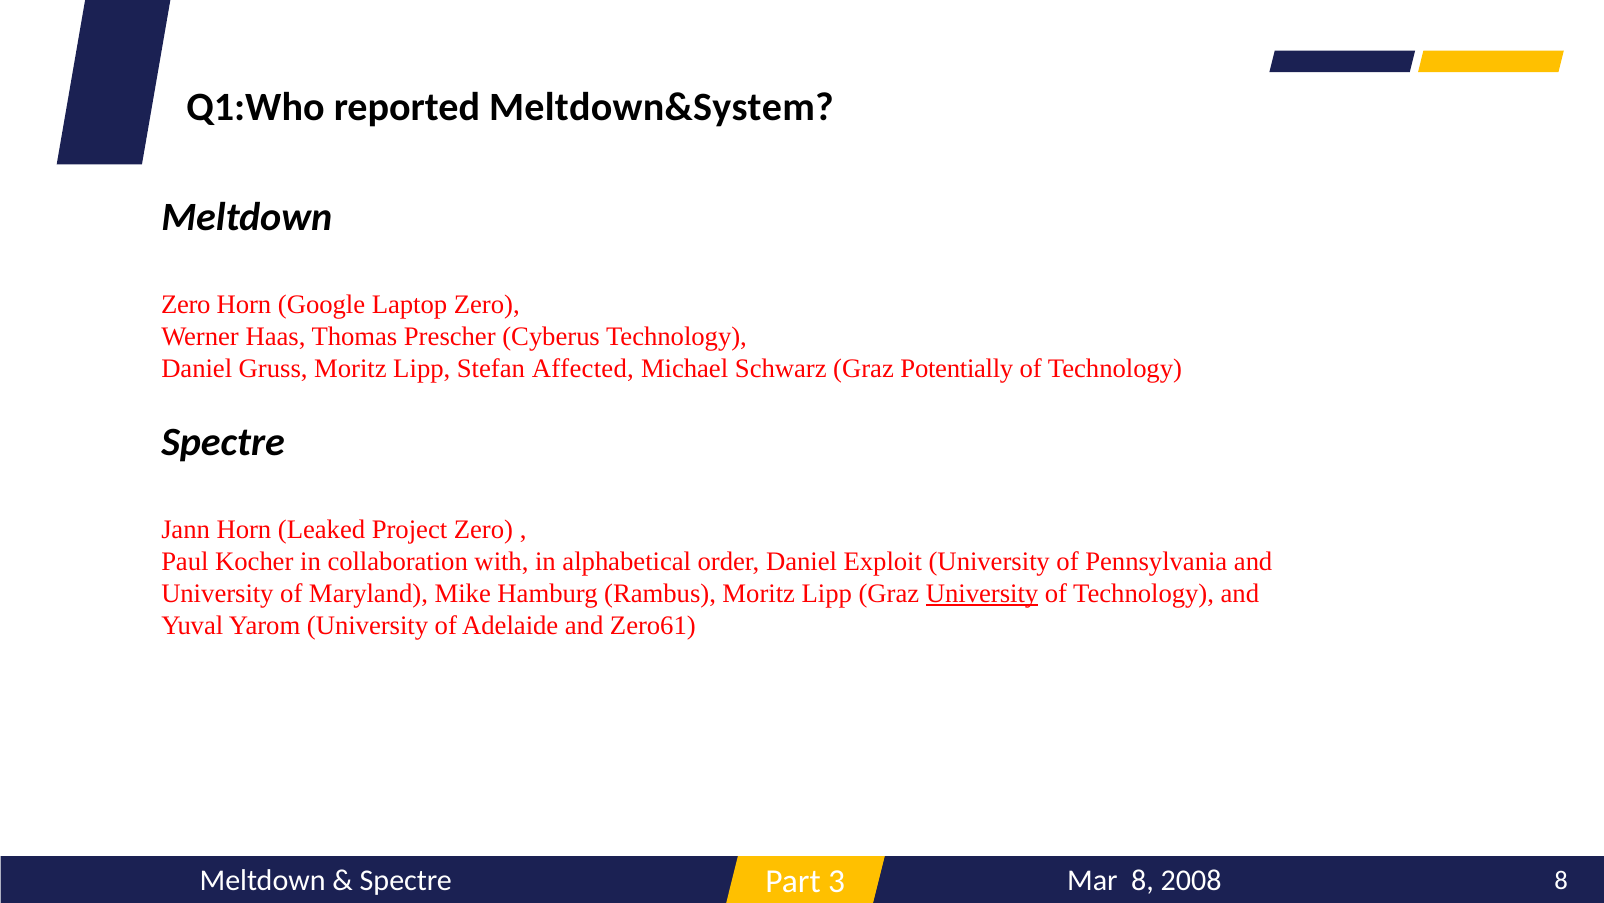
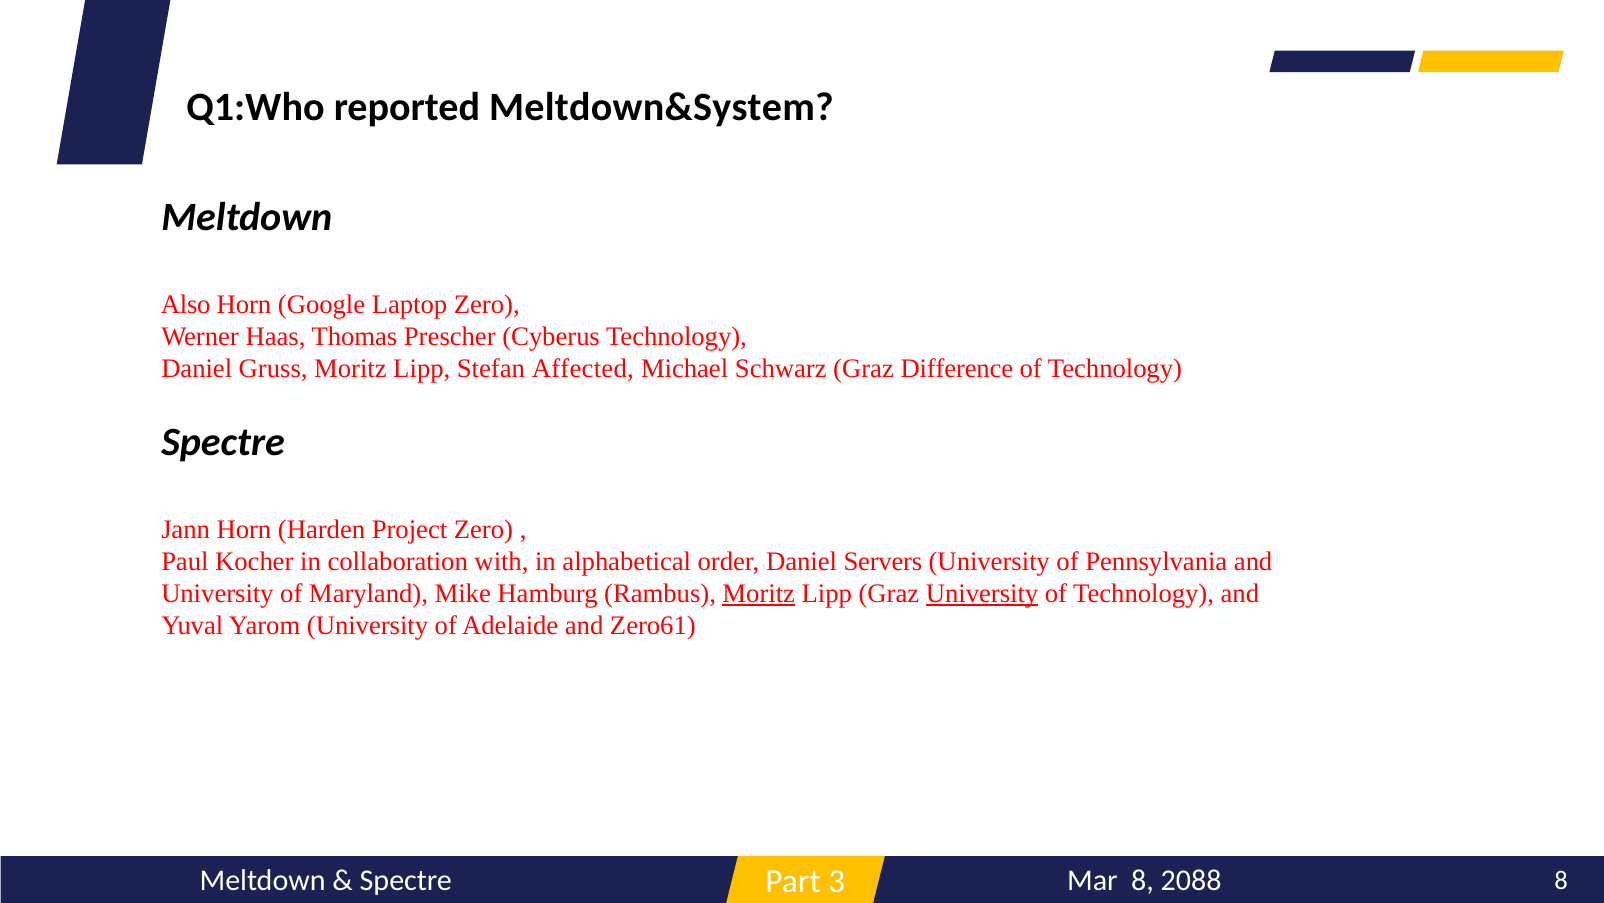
Zero at (186, 304): Zero -> Also
Potentially: Potentially -> Difference
Leaked: Leaked -> Harden
Exploit: Exploit -> Servers
Moritz at (759, 593) underline: none -> present
2008: 2008 -> 2088
